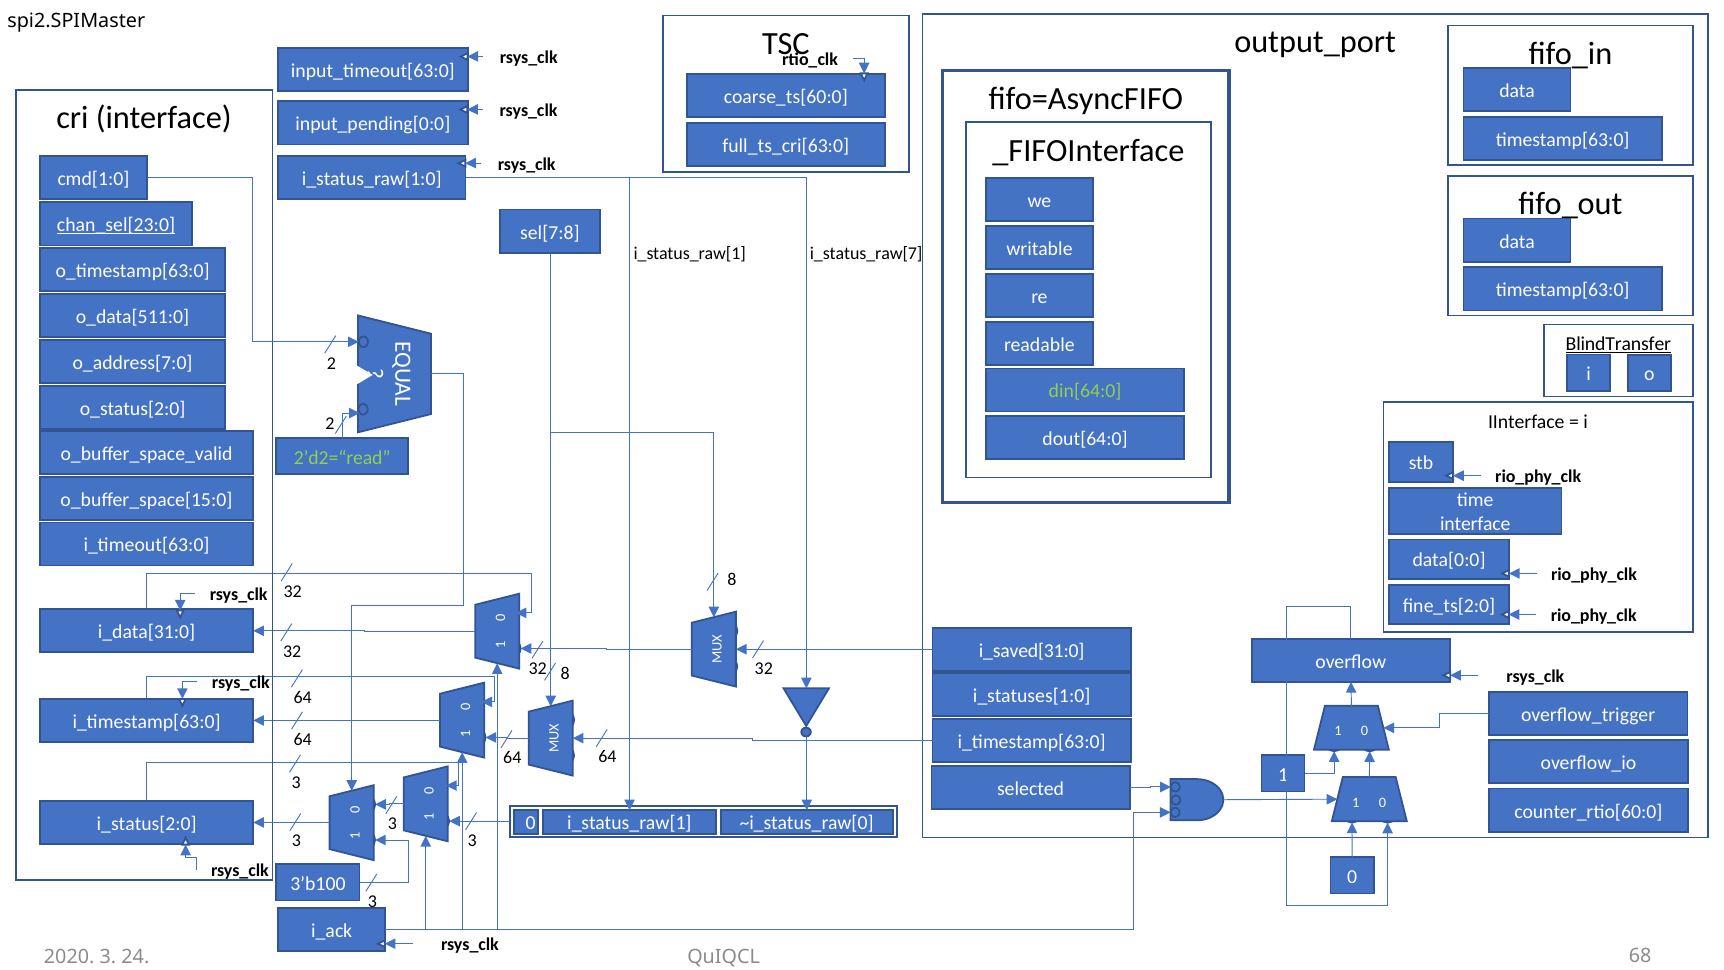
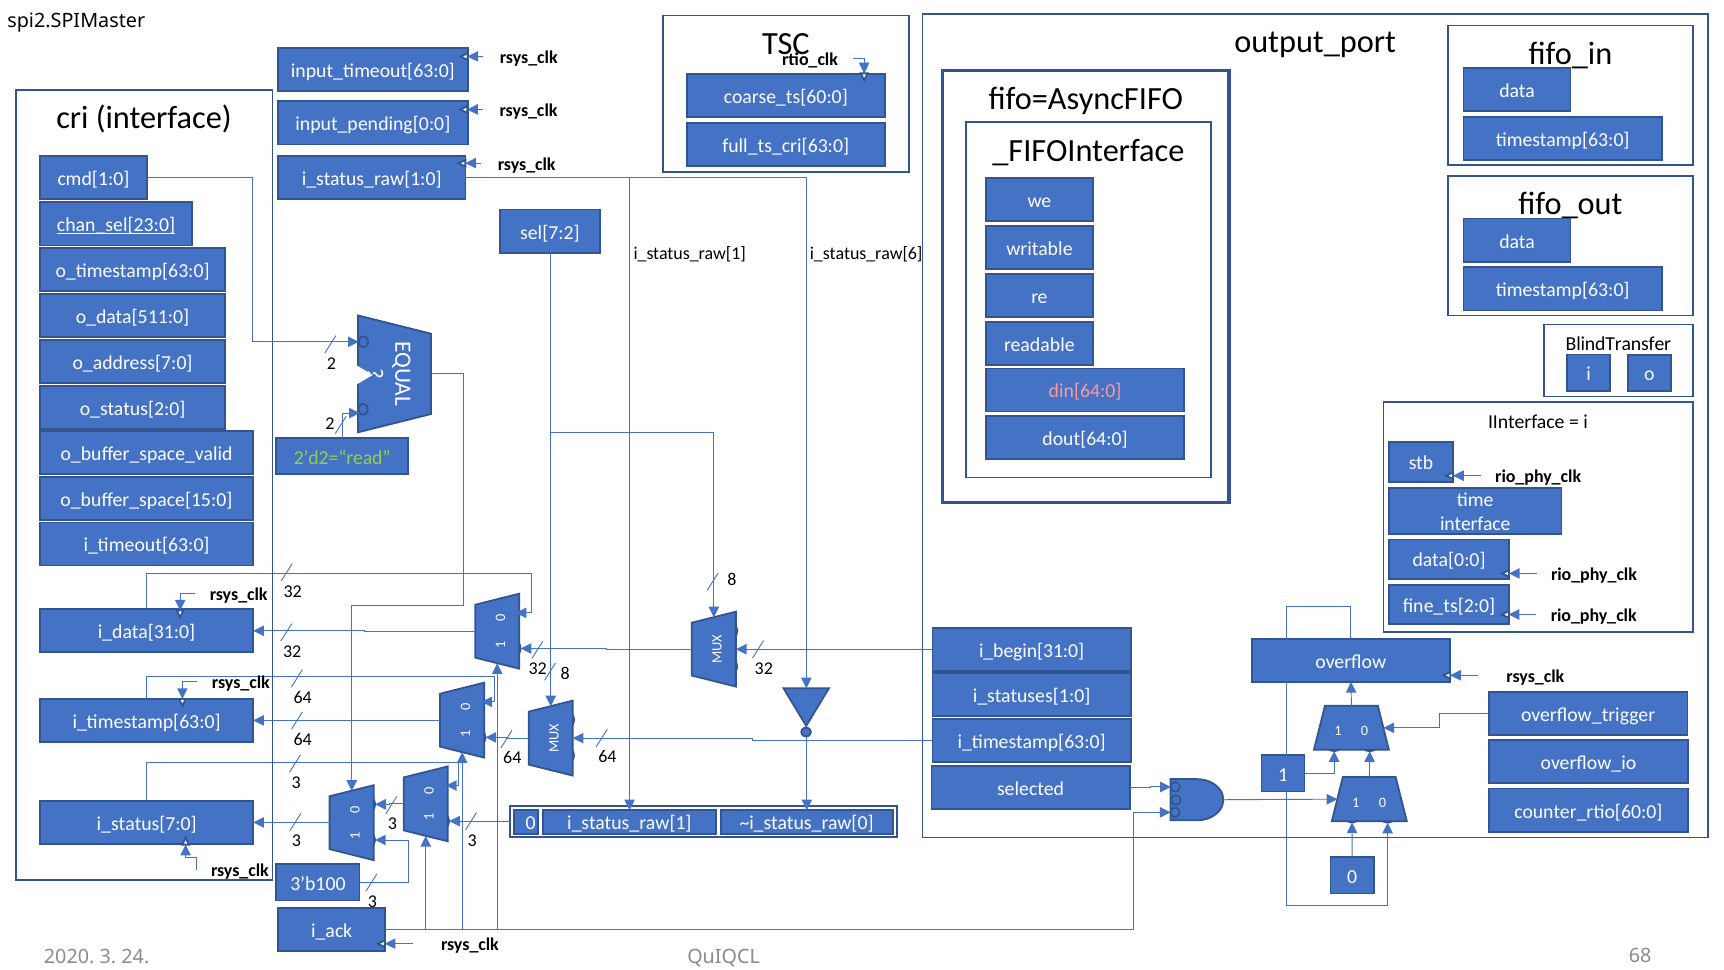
sel[7:8: sel[7:8 -> sel[7:2
i_status_raw[7: i_status_raw[7 -> i_status_raw[6
BlindTransfer underline: present -> none
din[64:0 colour: light green -> pink
i_saved[31:0: i_saved[31:0 -> i_begin[31:0
i_status[2:0: i_status[2:0 -> i_status[7:0
